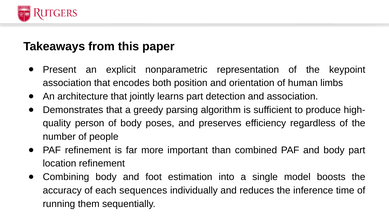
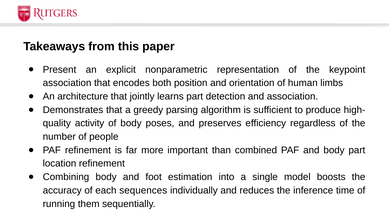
person: person -> activity
